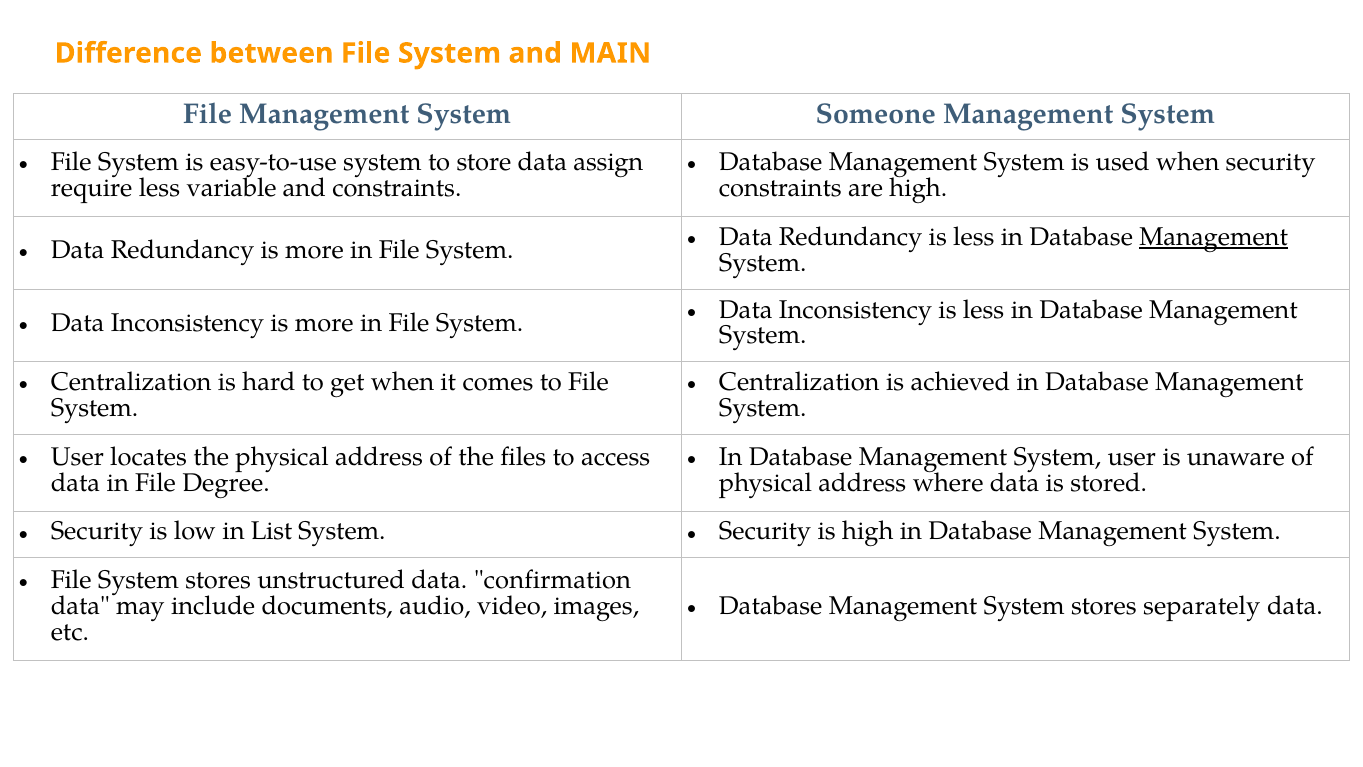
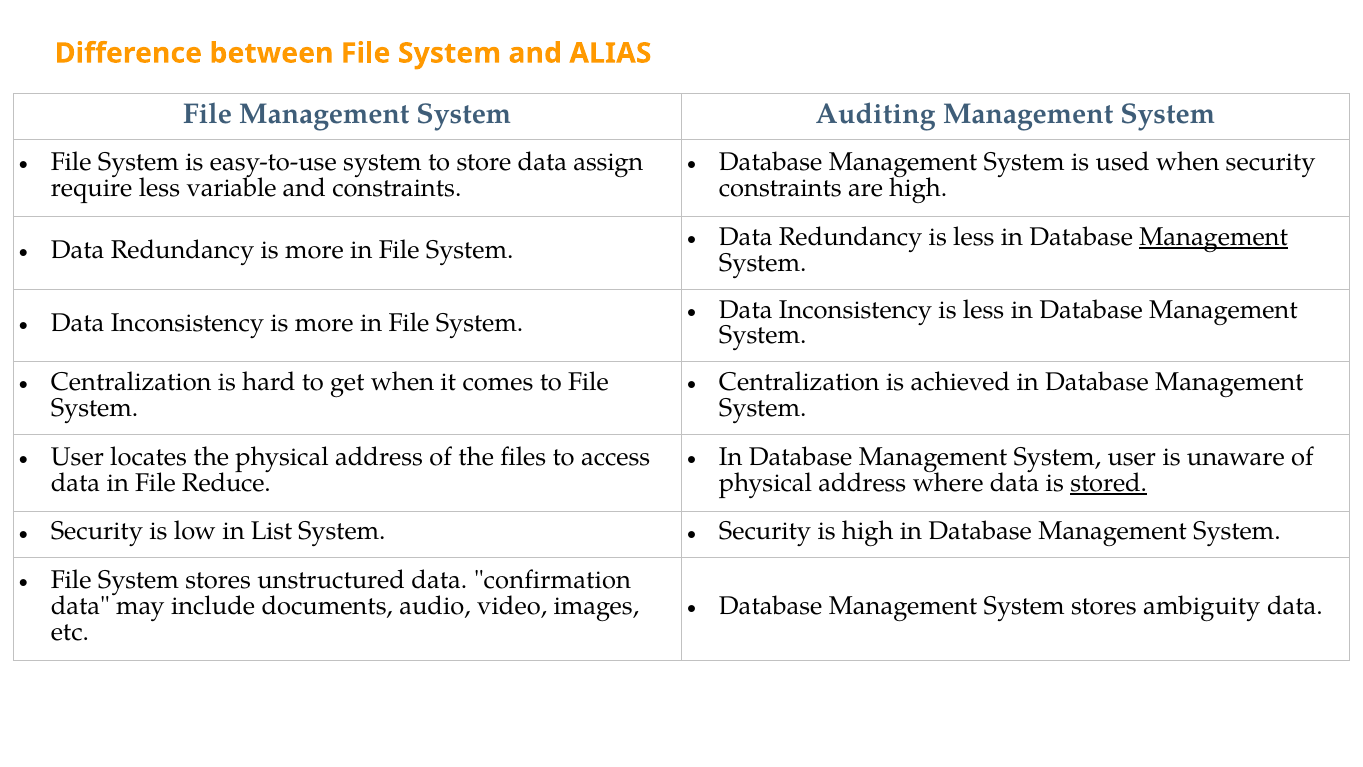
MAIN: MAIN -> ALIAS
Someone: Someone -> Auditing
Degree: Degree -> Reduce
stored underline: none -> present
separately: separately -> ambiguity
